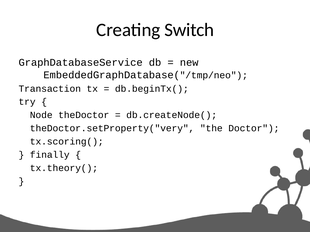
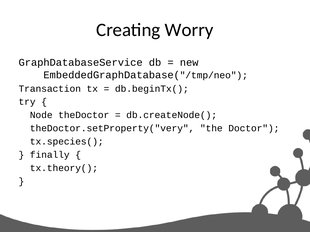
Switch: Switch -> Worry
tx.scoring(: tx.scoring( -> tx.species(
